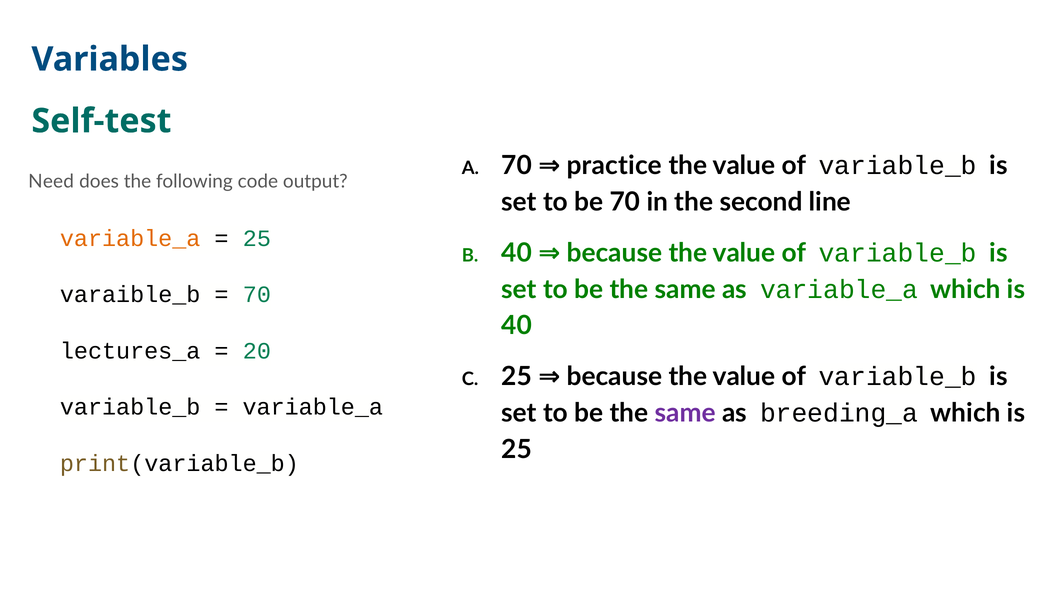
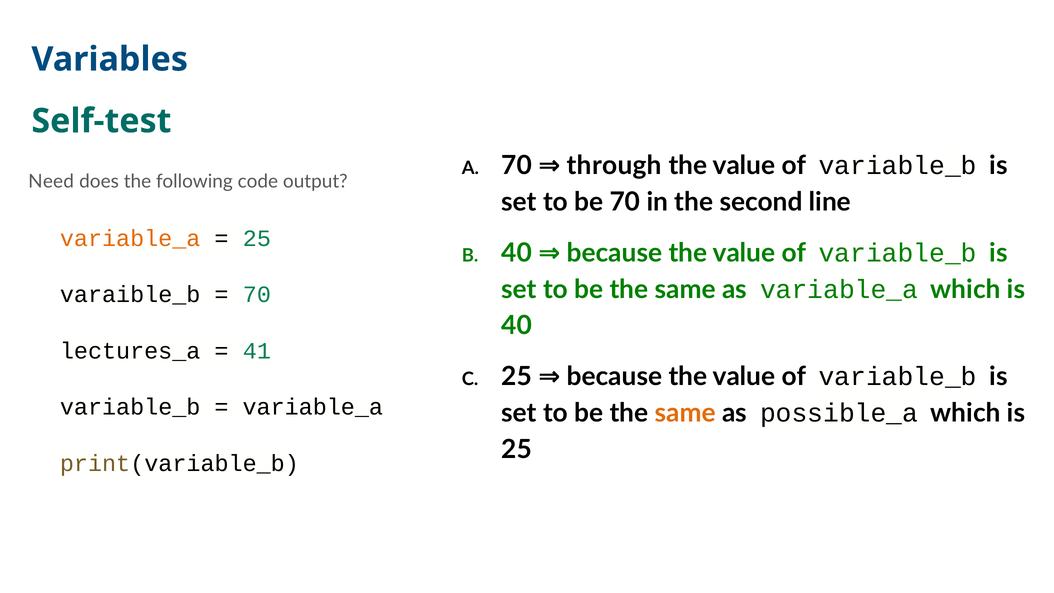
practice: practice -> through
20: 20 -> 41
same at (685, 413) colour: purple -> orange
breeding_a: breeding_a -> possible_a
